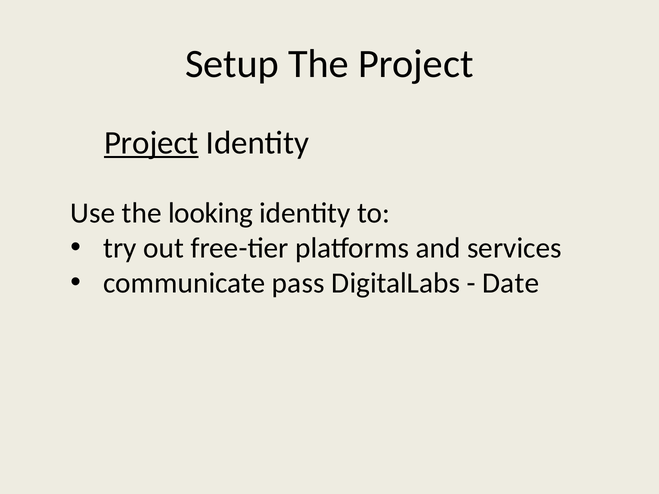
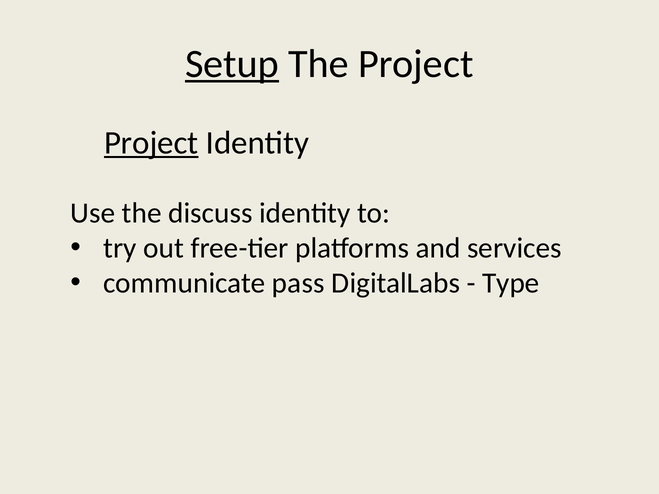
Setup underline: none -> present
looking: looking -> discuss
Date: Date -> Type
